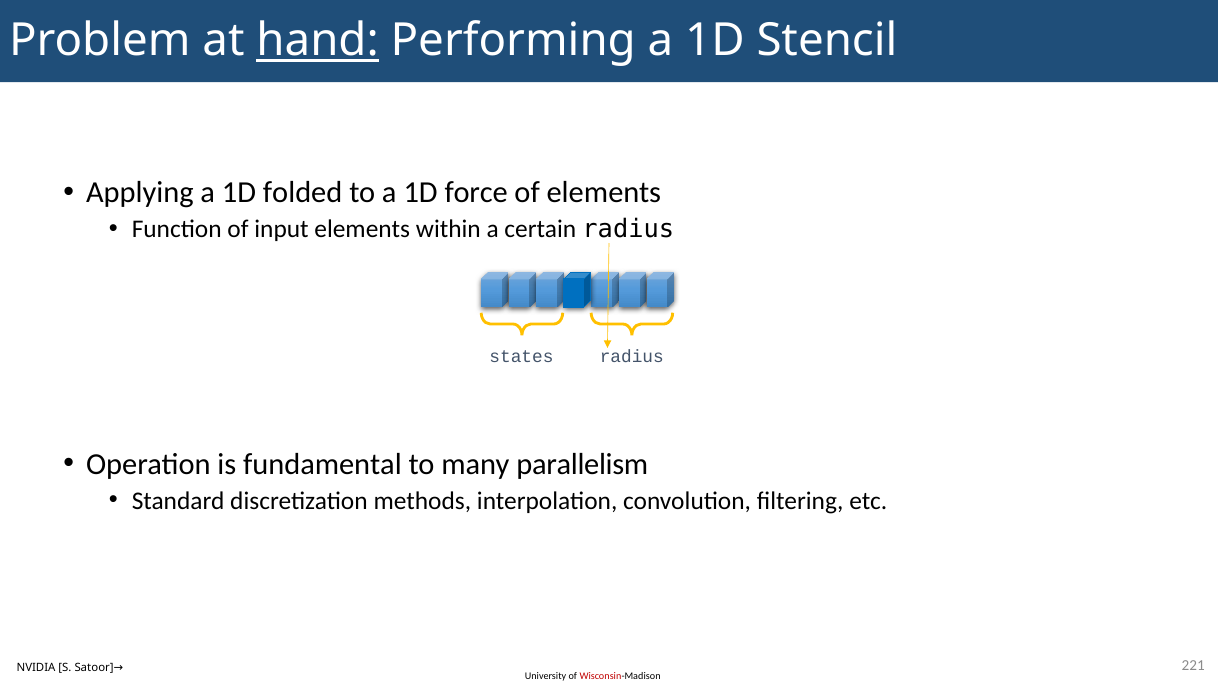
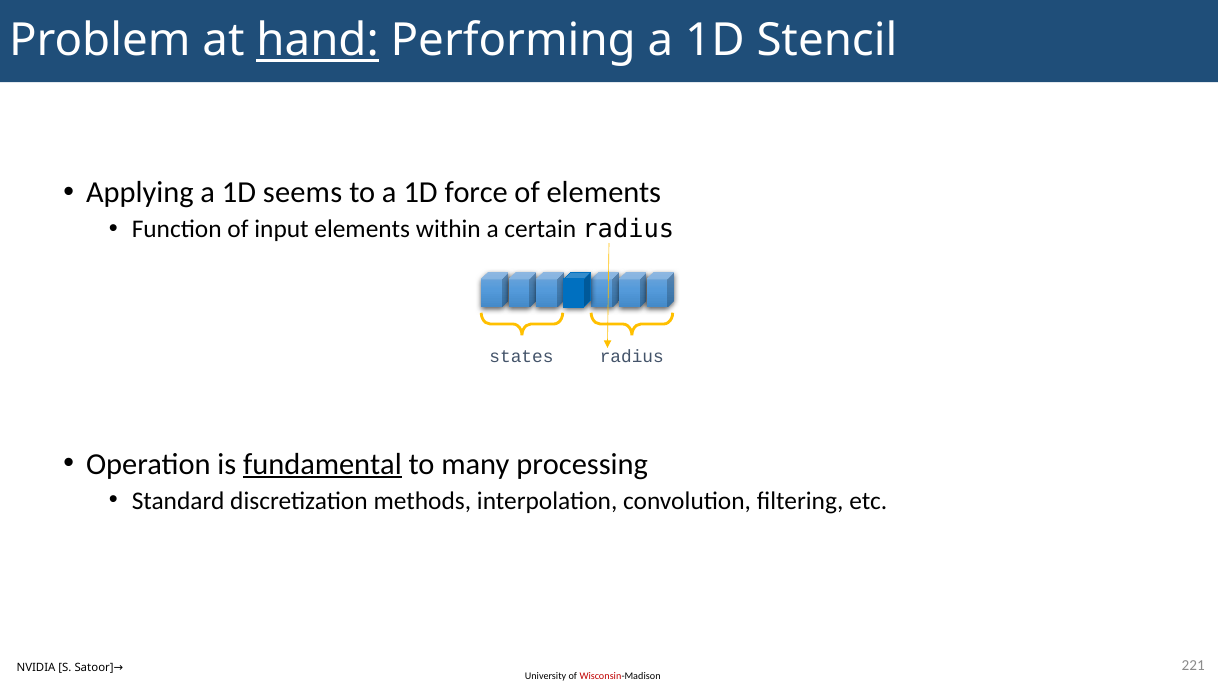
folded: folded -> seems
fundamental underline: none -> present
parallelism: parallelism -> processing
